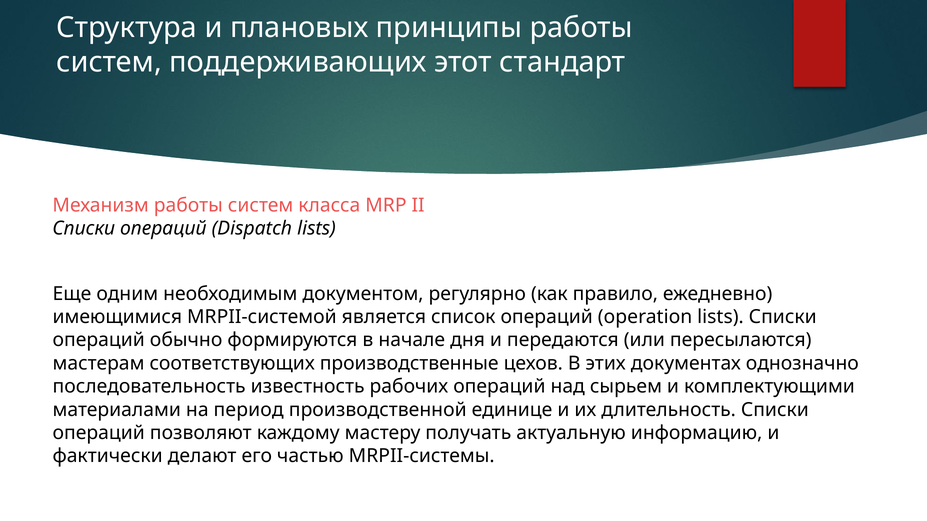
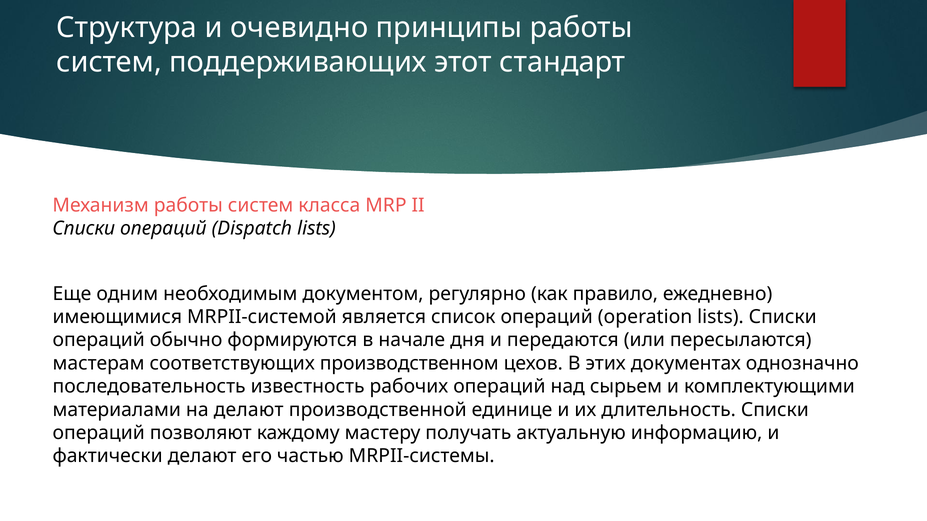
плановых: плановых -> очевидно
производственные: производственные -> производственном
на период: период -> делают
